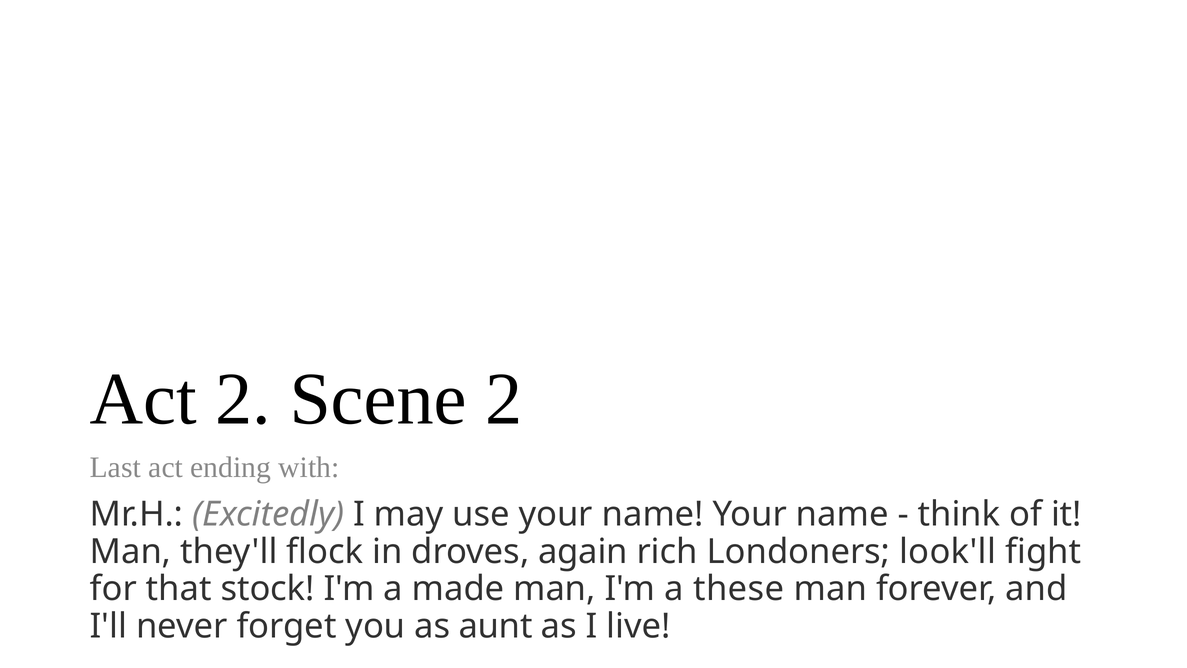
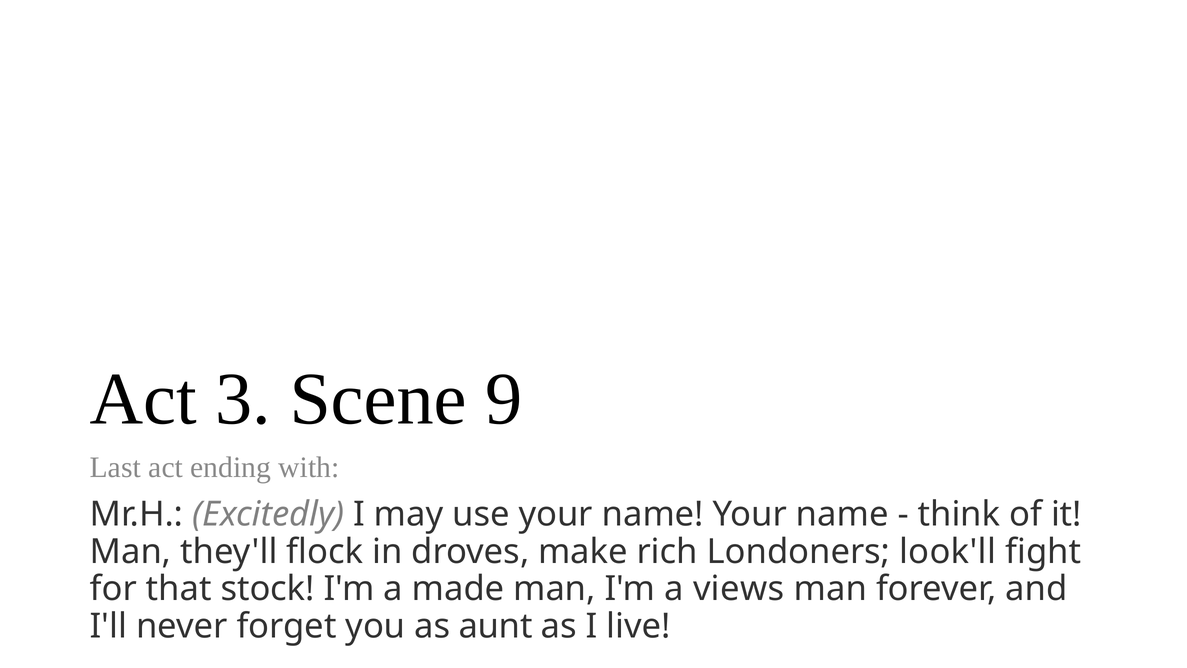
Act 2: 2 -> 3
Scene 2: 2 -> 9
again: again -> make
these: these -> views
